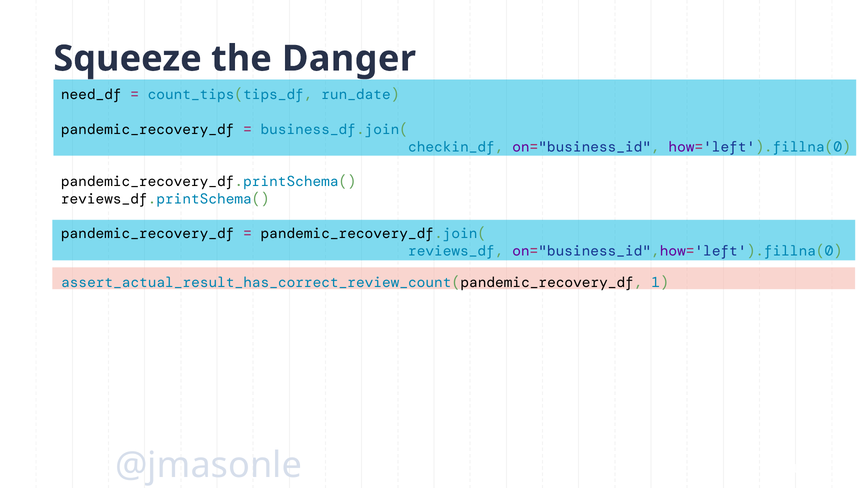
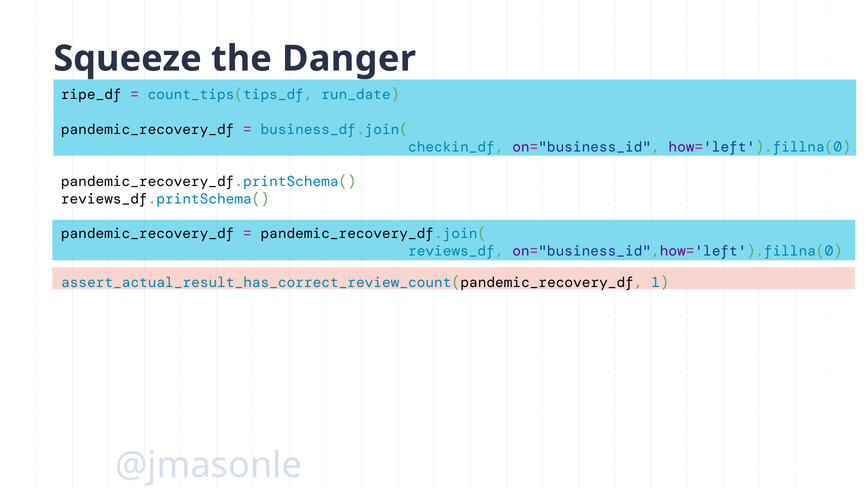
need_df: need_df -> ripe_df
